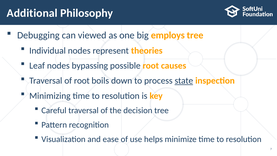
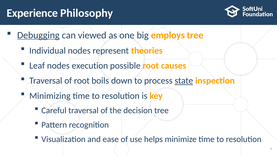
Additional: Additional -> Experience
Debugging underline: none -> present
bypassing: bypassing -> execution
